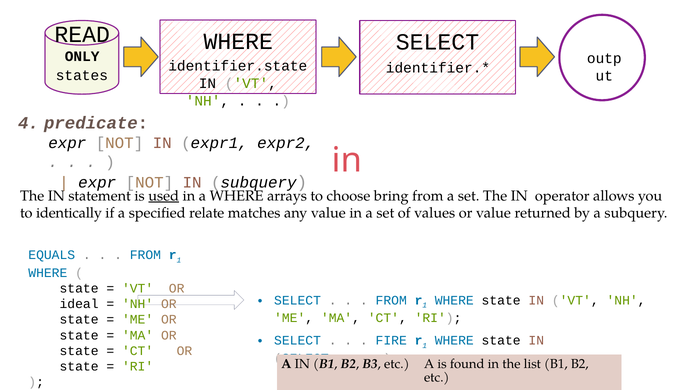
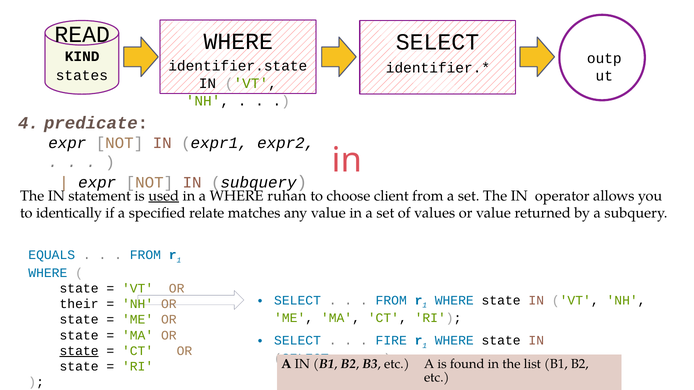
ONLY: ONLY -> KIND
arrays: arrays -> ruhan
bring: bring -> client
ideal: ideal -> their
state at (79, 351) underline: none -> present
